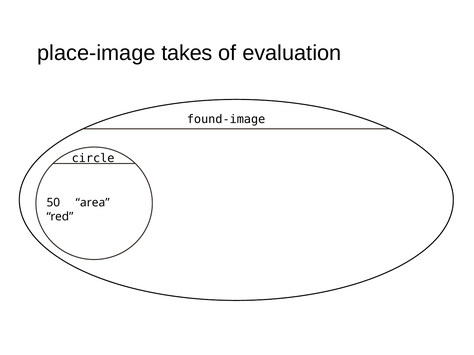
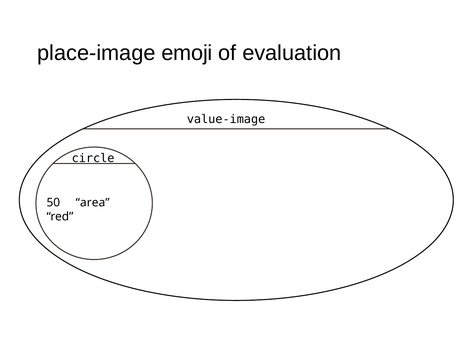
takes: takes -> emoji
found-image: found-image -> value-image
